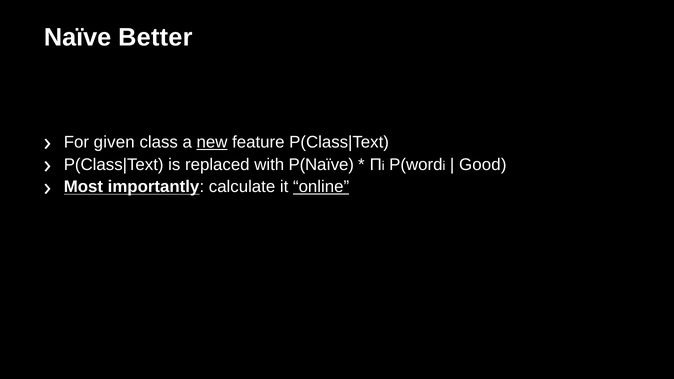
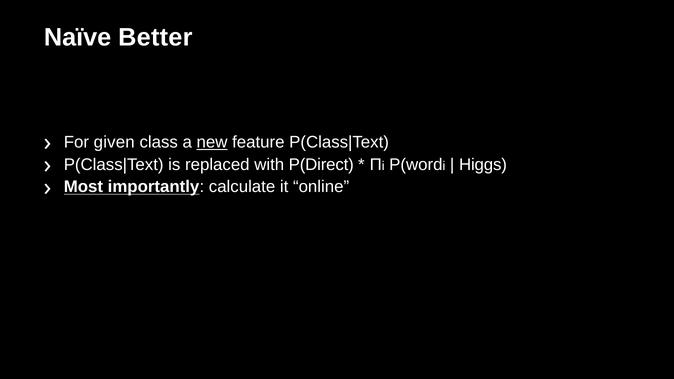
P(Naïve: P(Naïve -> P(Direct
Good: Good -> Higgs
online underline: present -> none
